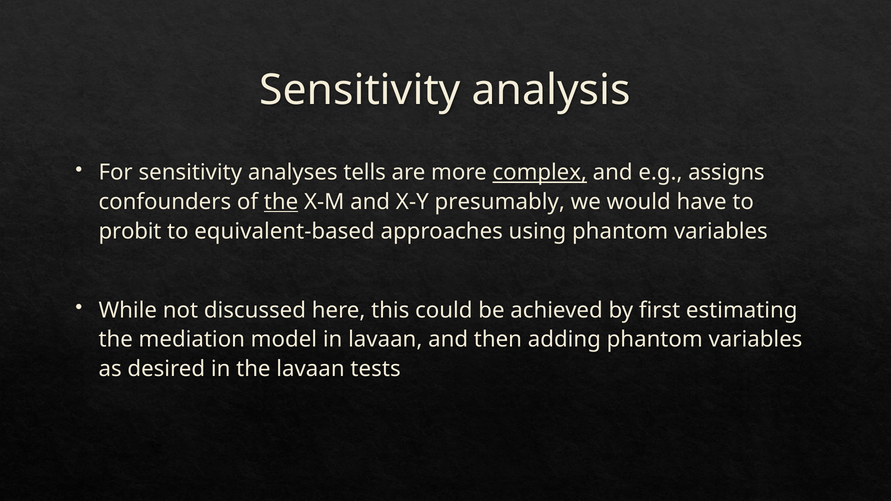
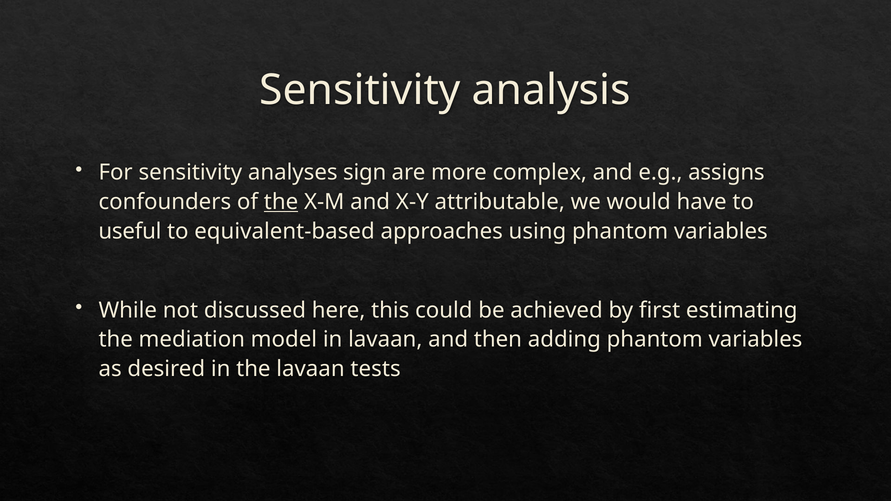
tells: tells -> sign
complex underline: present -> none
presumably: presumably -> attributable
probit: probit -> useful
